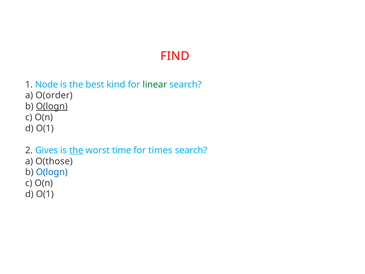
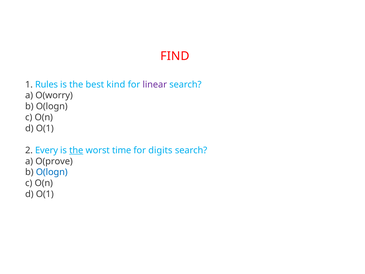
Node: Node -> Rules
linear colour: green -> purple
O(order: O(order -> O(worry
O(logn at (52, 106) underline: present -> none
Gives: Gives -> Every
times: times -> digits
O(those: O(those -> O(prove
